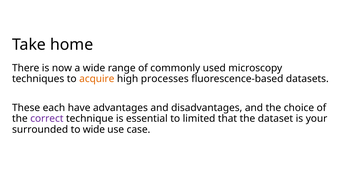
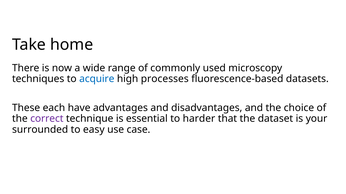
acquire colour: orange -> blue
limited: limited -> harder
to wide: wide -> easy
